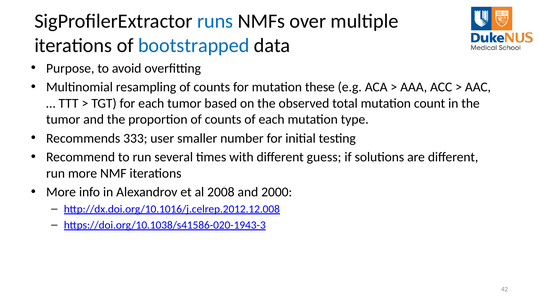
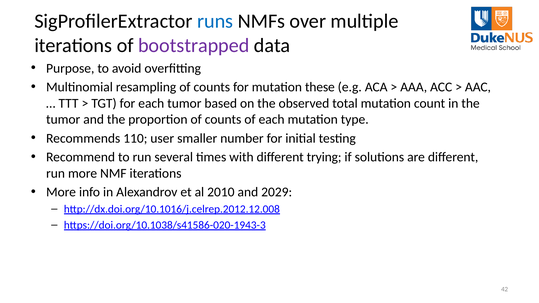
bootstrapped colour: blue -> purple
333: 333 -> 110
guess: guess -> trying
2008: 2008 -> 2010
2000: 2000 -> 2029
